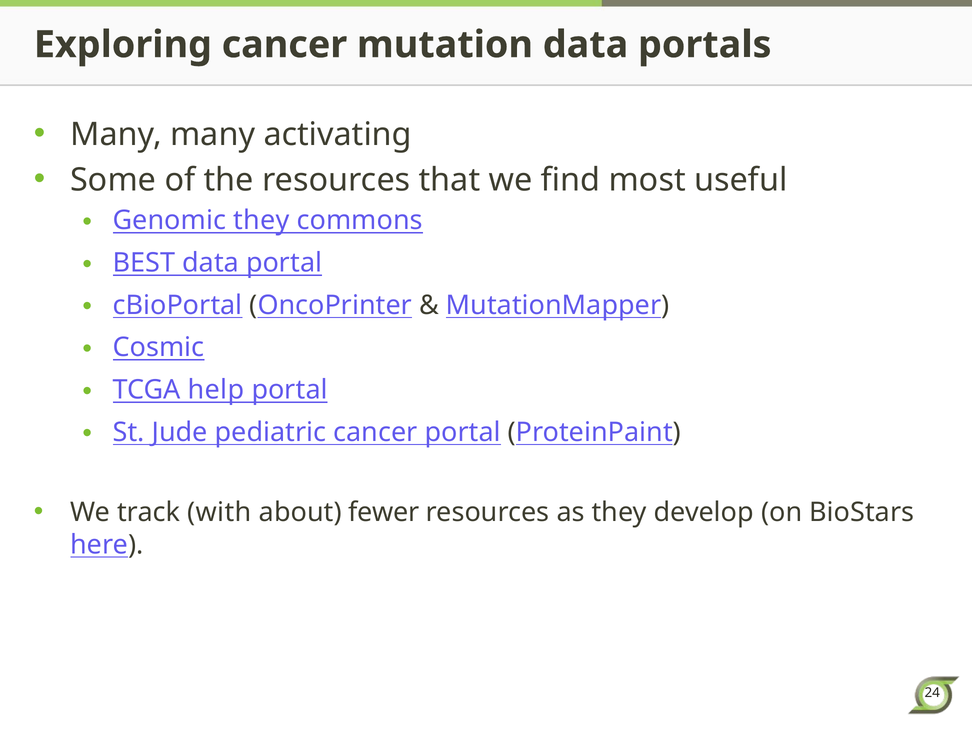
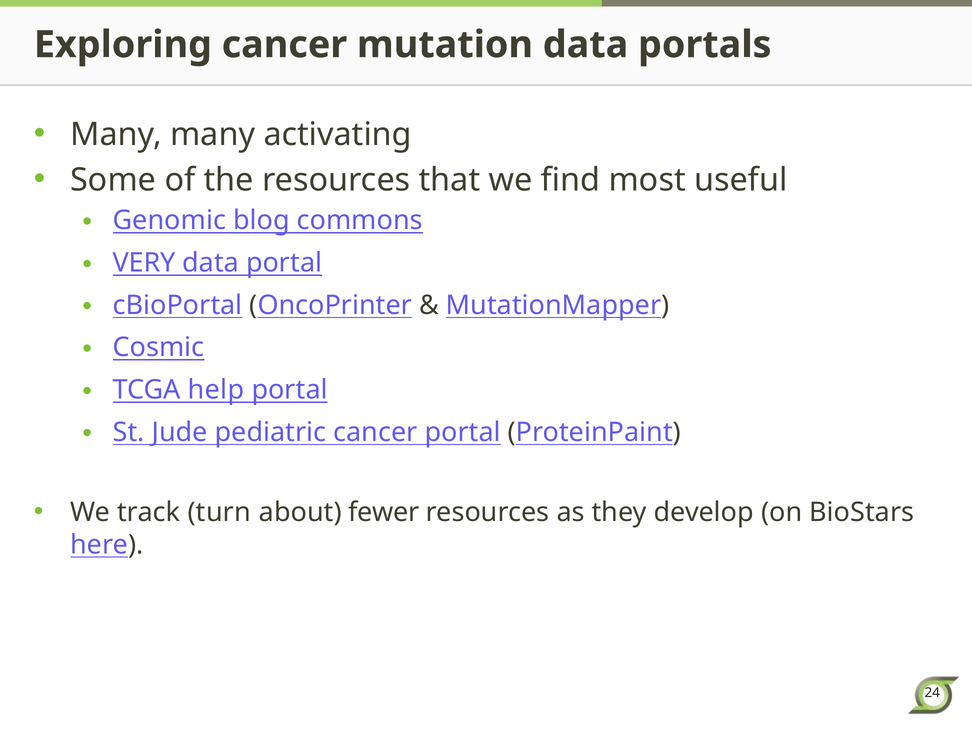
Genomic they: they -> blog
BEST: BEST -> VERY
with: with -> turn
